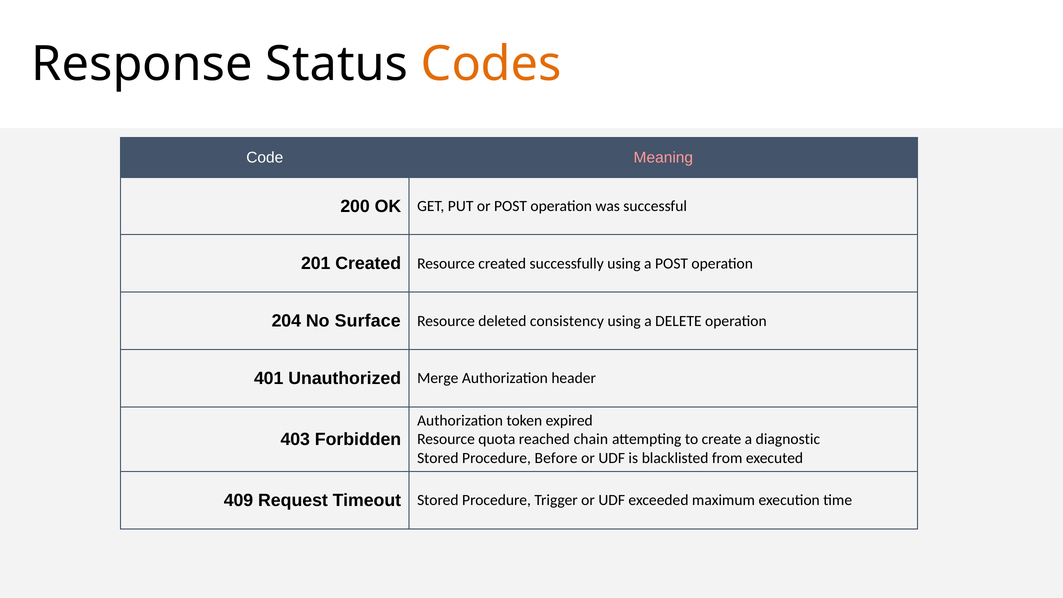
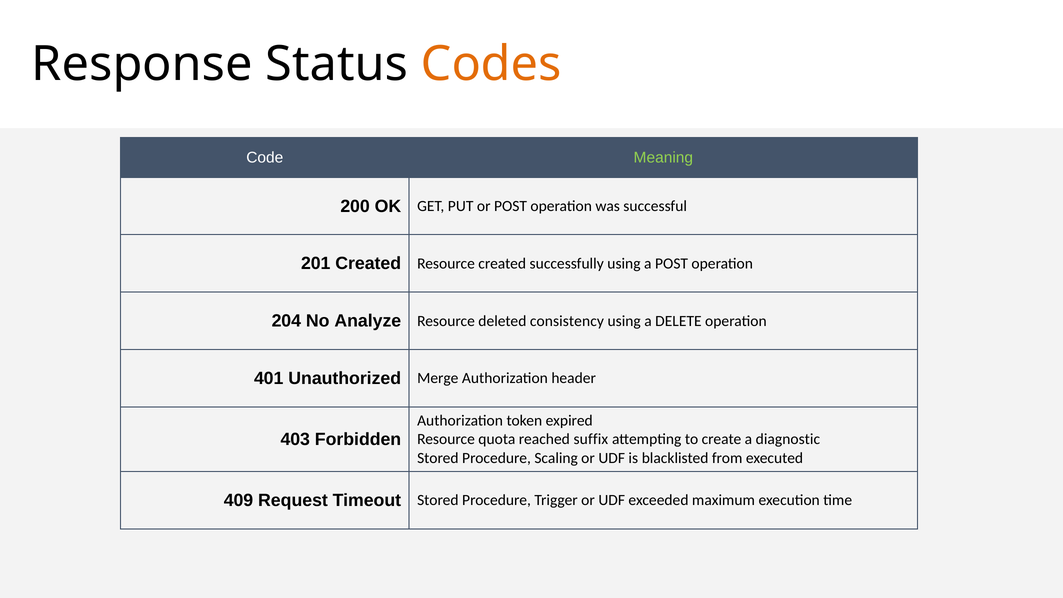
Meaning colour: pink -> light green
Surface: Surface -> Analyze
chain: chain -> suffix
Before: Before -> Scaling
